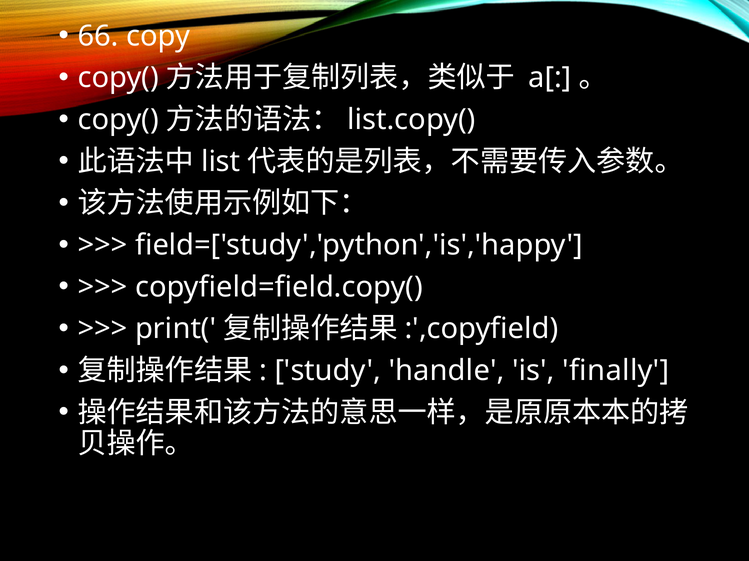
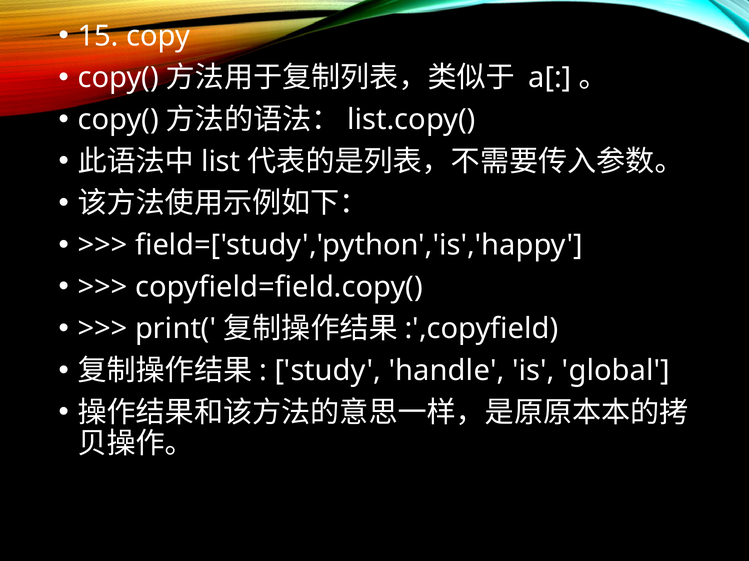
66: 66 -> 15
finally: finally -> global
